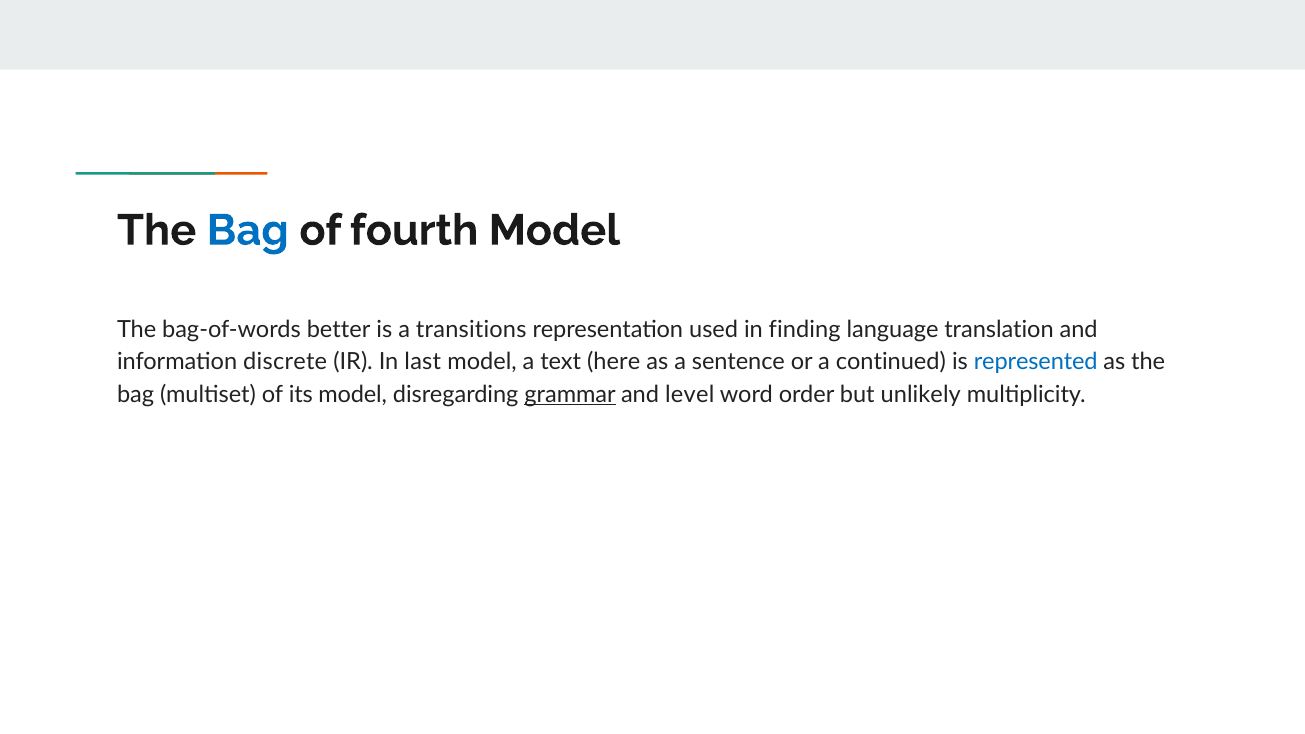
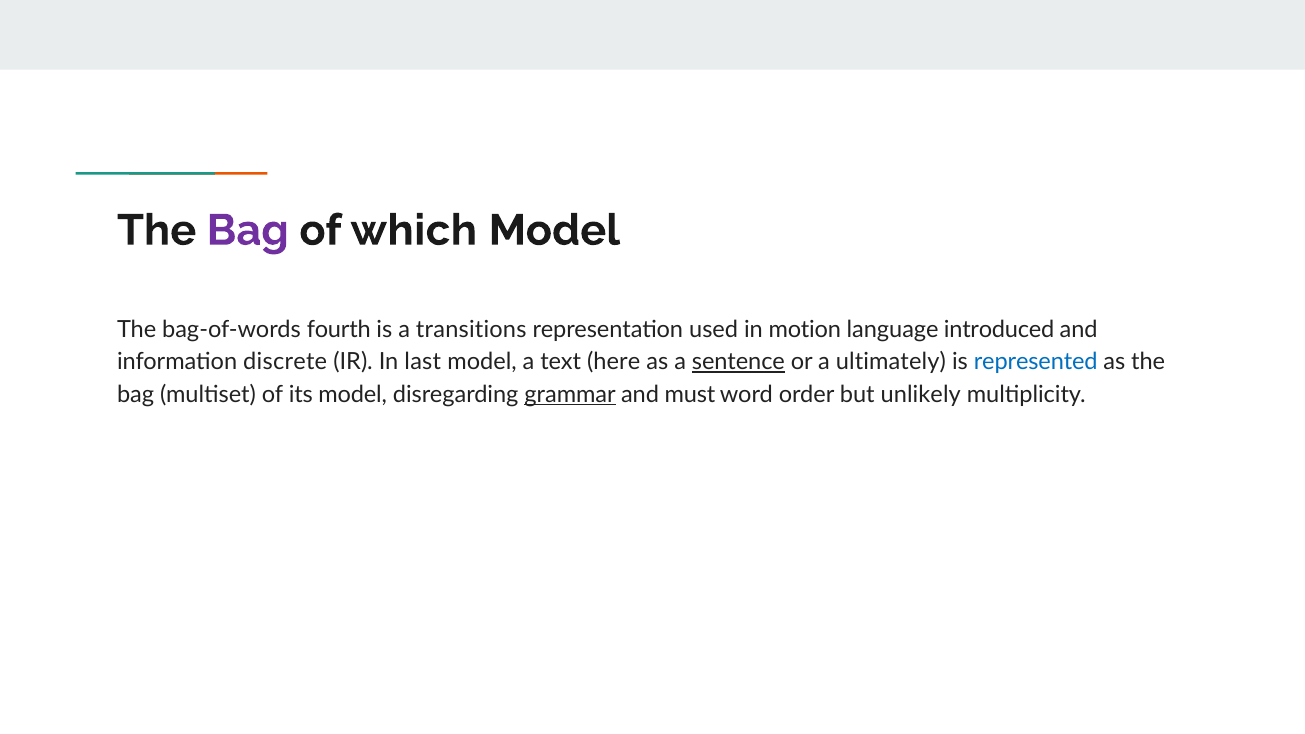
Bag at (248, 230) colour: blue -> purple
fourth: fourth -> which
better: better -> fourth
finding: finding -> motion
translation: translation -> introduced
sentence underline: none -> present
continued: continued -> ultimately
level: level -> must
